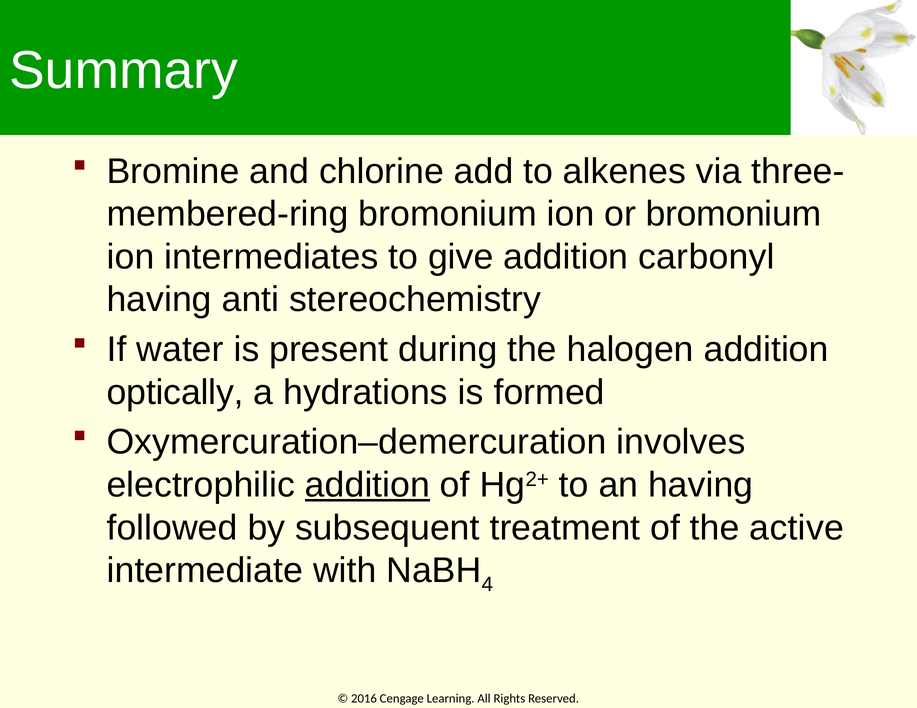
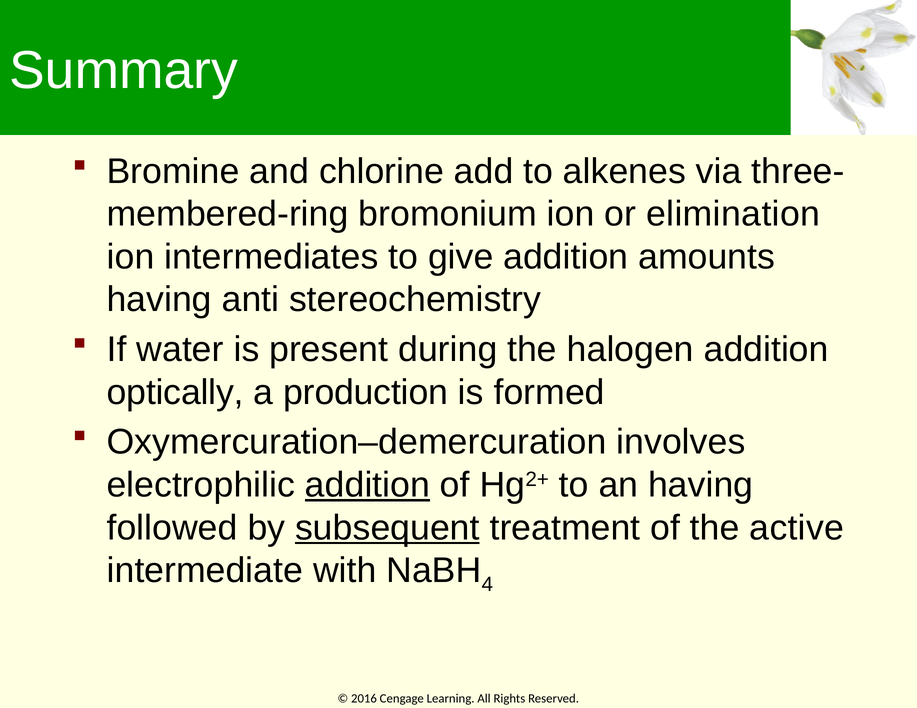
or bromonium: bromonium -> elimination
carbonyl: carbonyl -> amounts
hydrations: hydrations -> production
subsequent underline: none -> present
